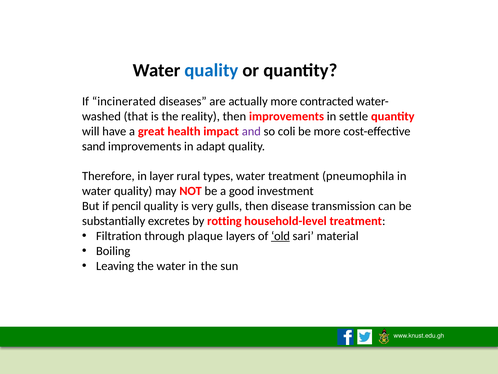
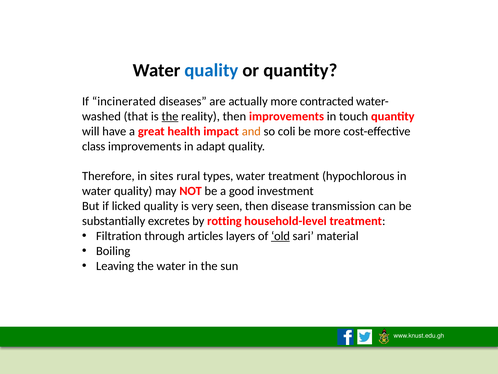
the at (170, 116) underline: none -> present
settle: settle -> touch
and colour: purple -> orange
sand: sand -> class
layer: layer -> sites
pneumophila: pneumophila -> hypochlorous
pencil: pencil -> licked
gulls: gulls -> seen
plaque: plaque -> articles
